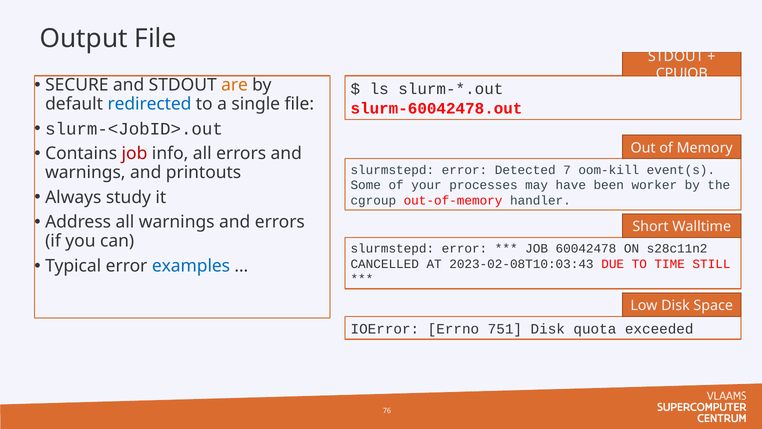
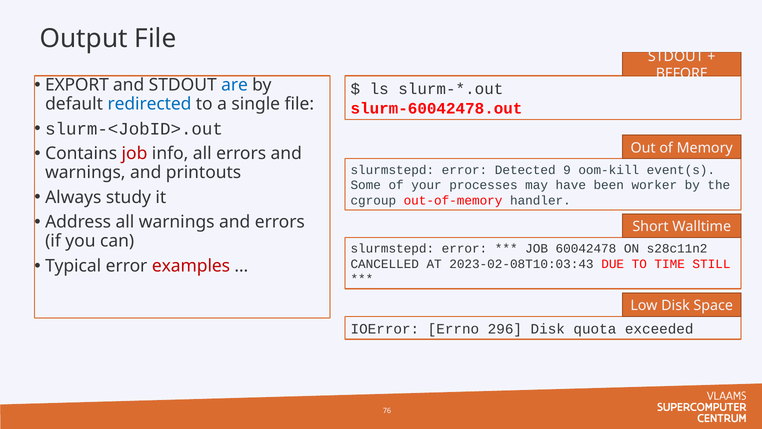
CPUJOB: CPUJOB -> BEFORE
SECURE: SECURE -> EXPORT
are colour: orange -> blue
7: 7 -> 9
examples colour: blue -> red
751: 751 -> 296
